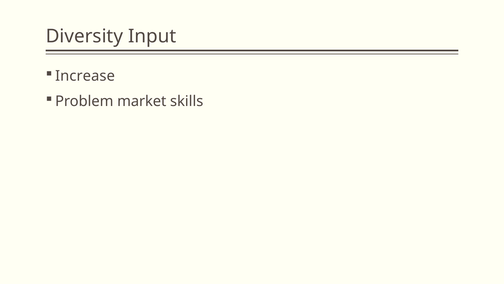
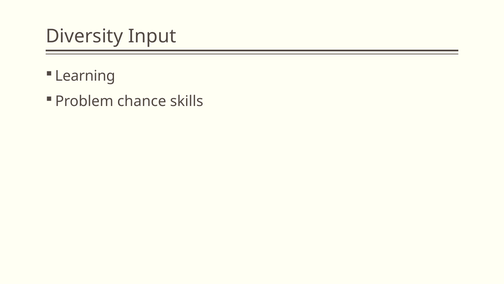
Increase: Increase -> Learning
market: market -> chance
